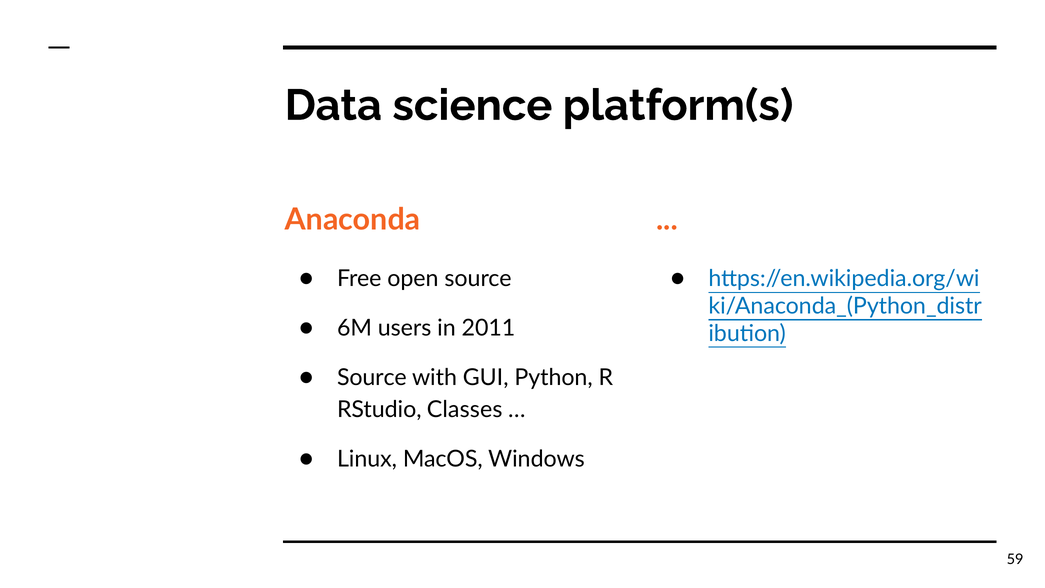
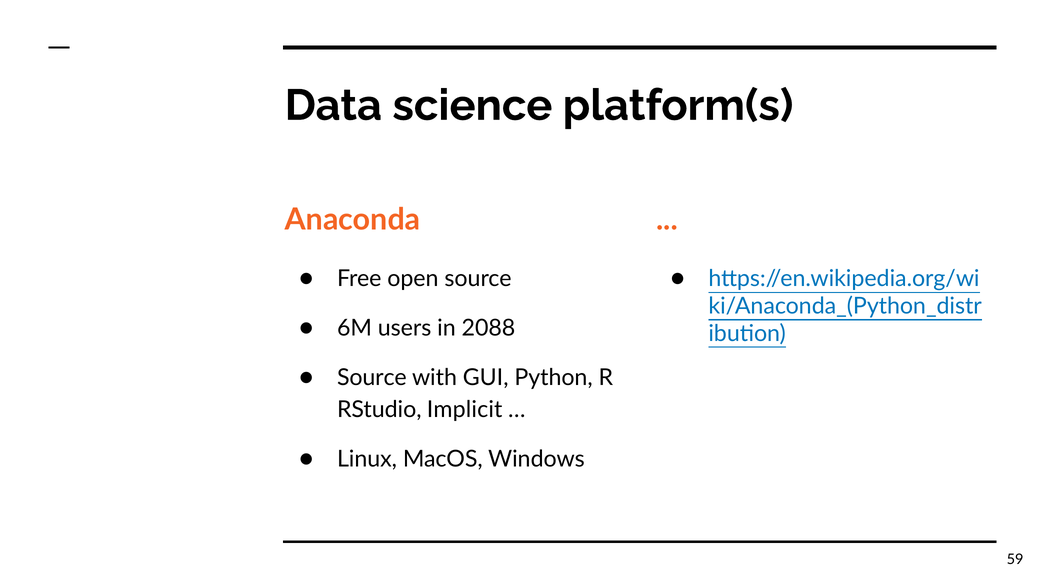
2011: 2011 -> 2088
Classes: Classes -> Implicit
